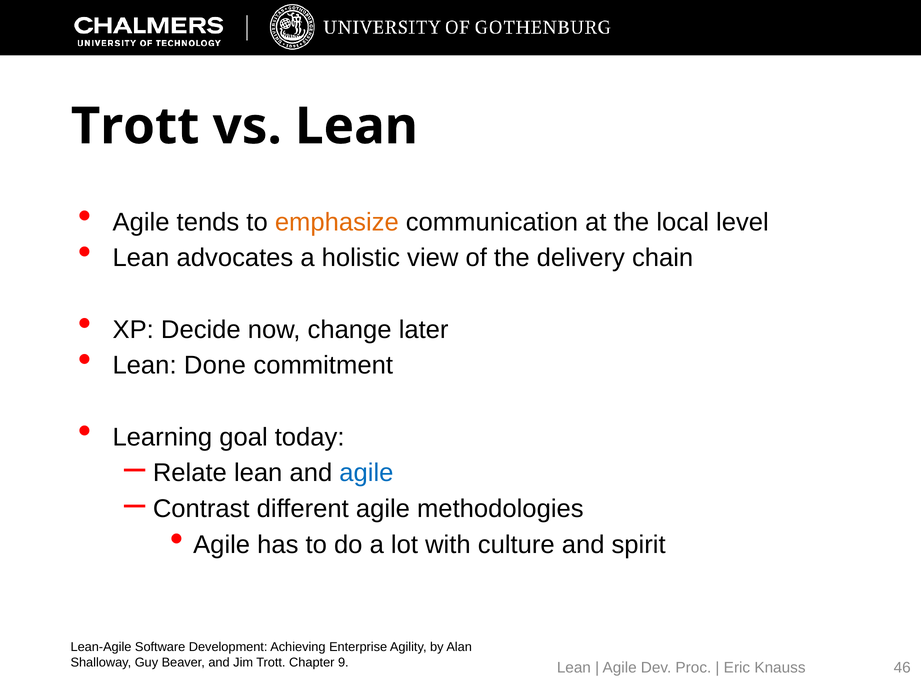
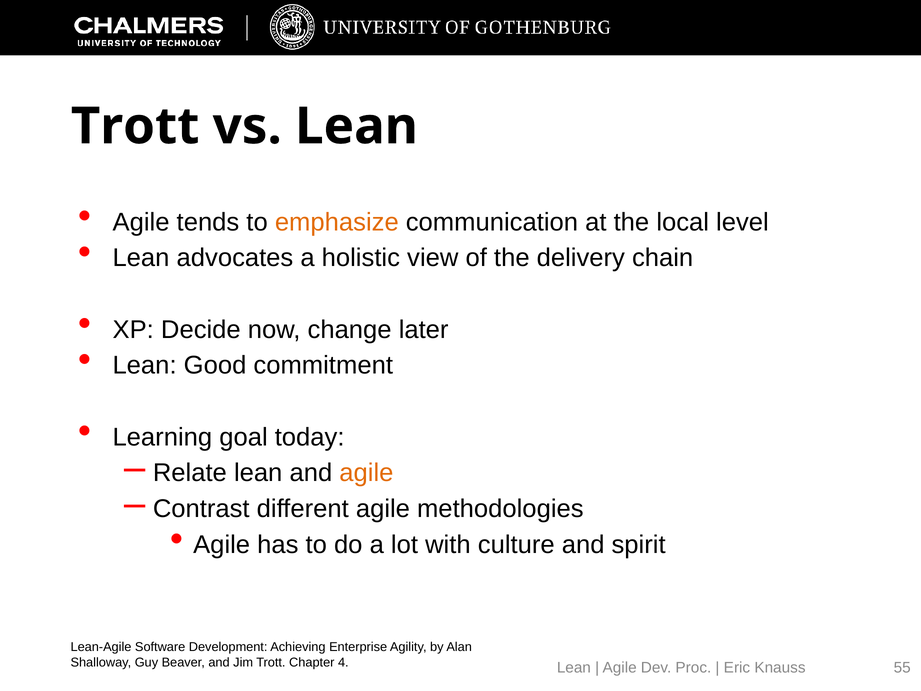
Done: Done -> Good
agile at (366, 473) colour: blue -> orange
9: 9 -> 4
46: 46 -> 55
